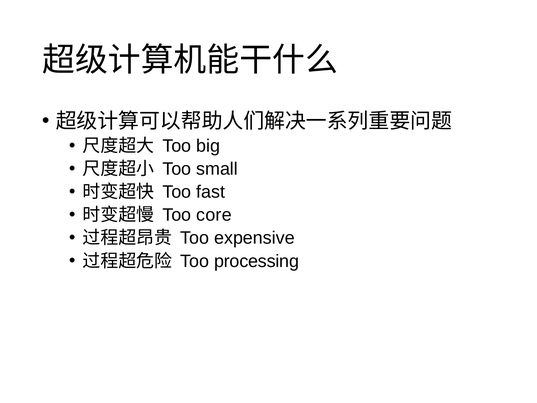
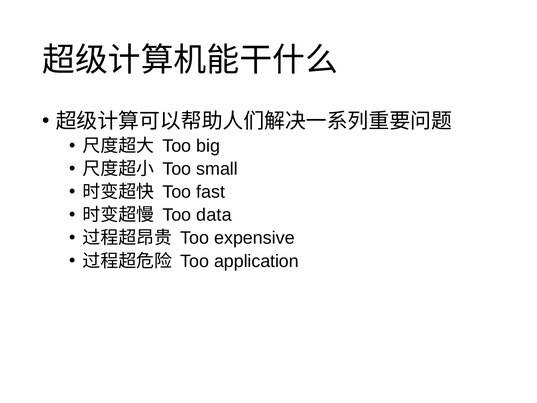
core: core -> data
processing: processing -> application
